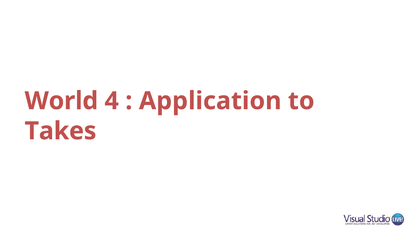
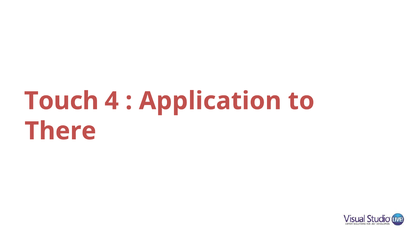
World: World -> Touch
Takes: Takes -> There
